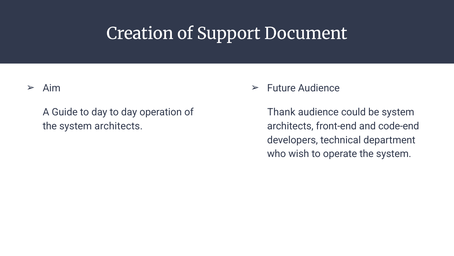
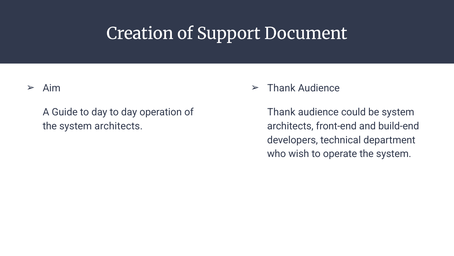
Future at (281, 88): Future -> Thank
code-end: code-end -> build-end
